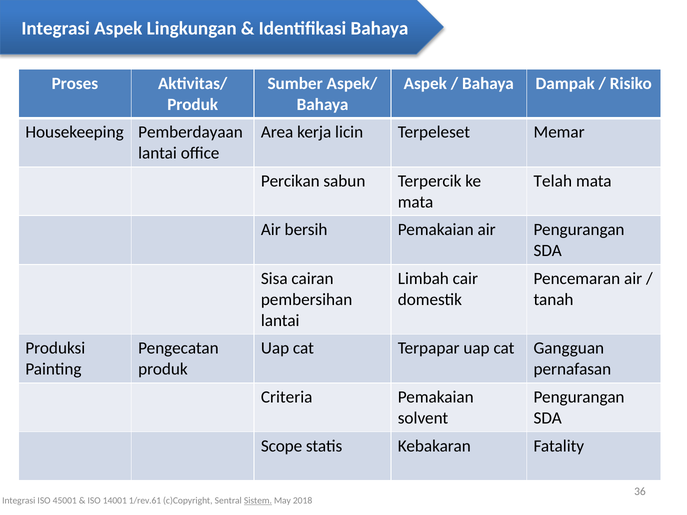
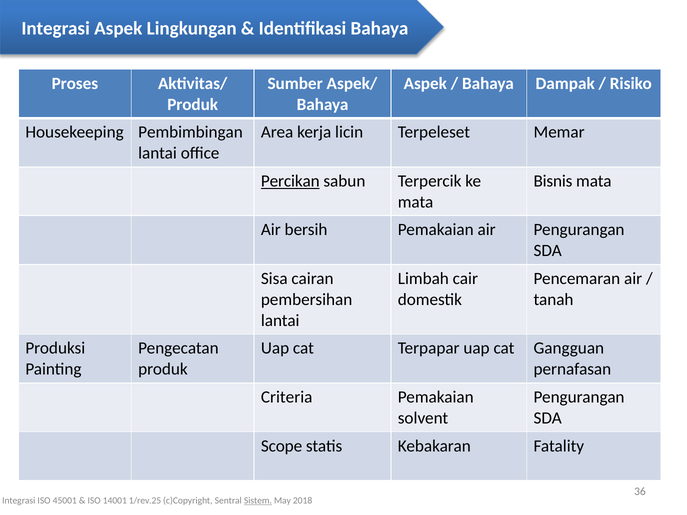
Pemberdayaan: Pemberdayaan -> Pembimbingan
Percikan underline: none -> present
Telah: Telah -> Bisnis
1/rev.61: 1/rev.61 -> 1/rev.25
